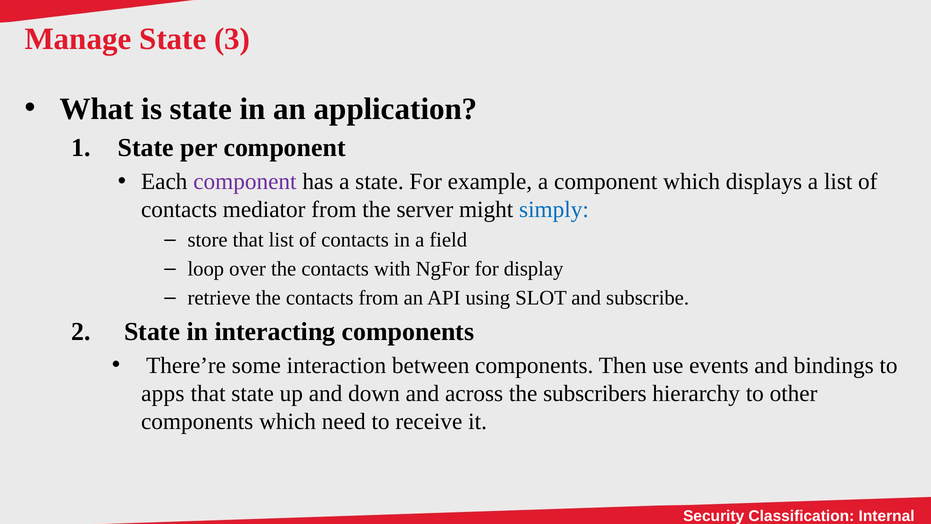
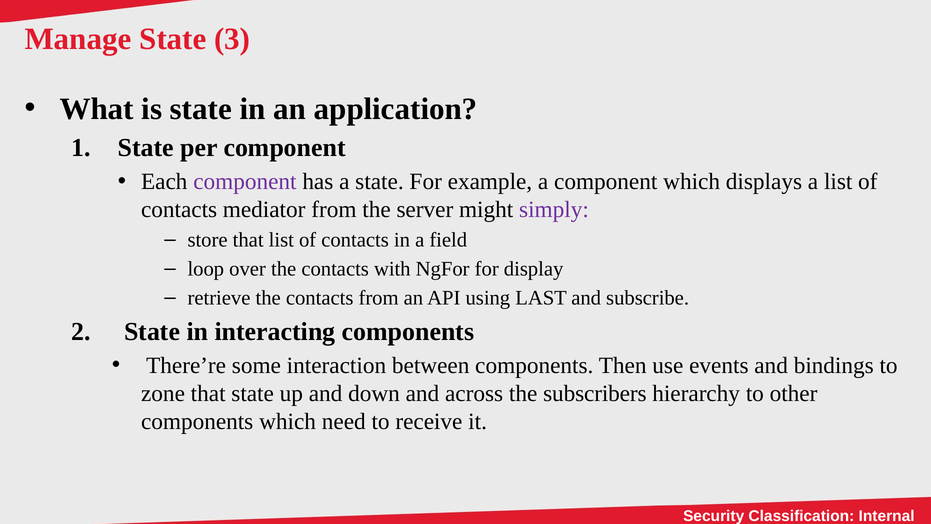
simply colour: blue -> purple
SLOT: SLOT -> LAST
apps: apps -> zone
